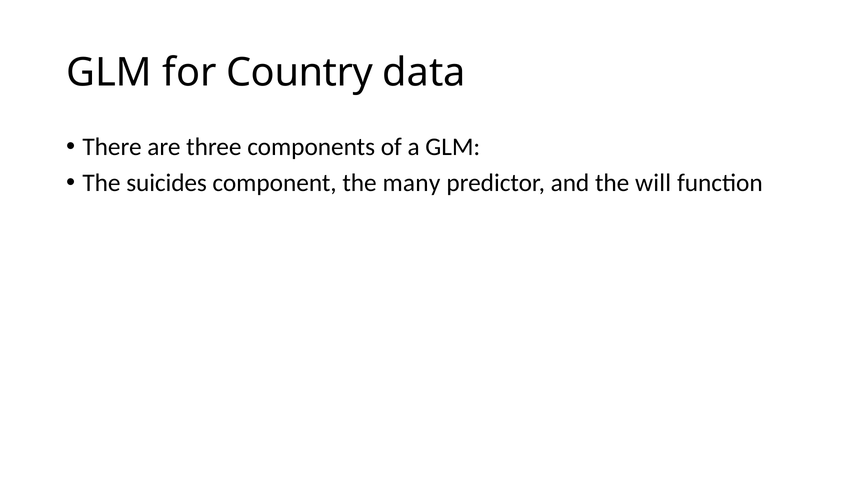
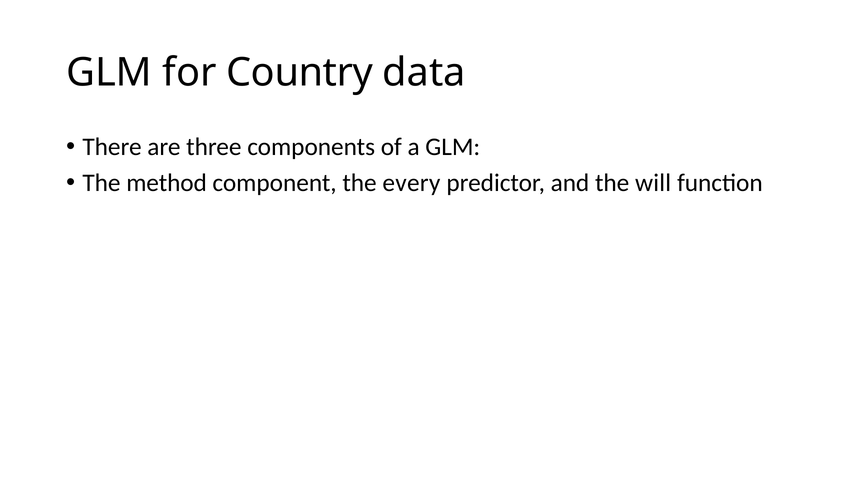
suicides: suicides -> method
many: many -> every
